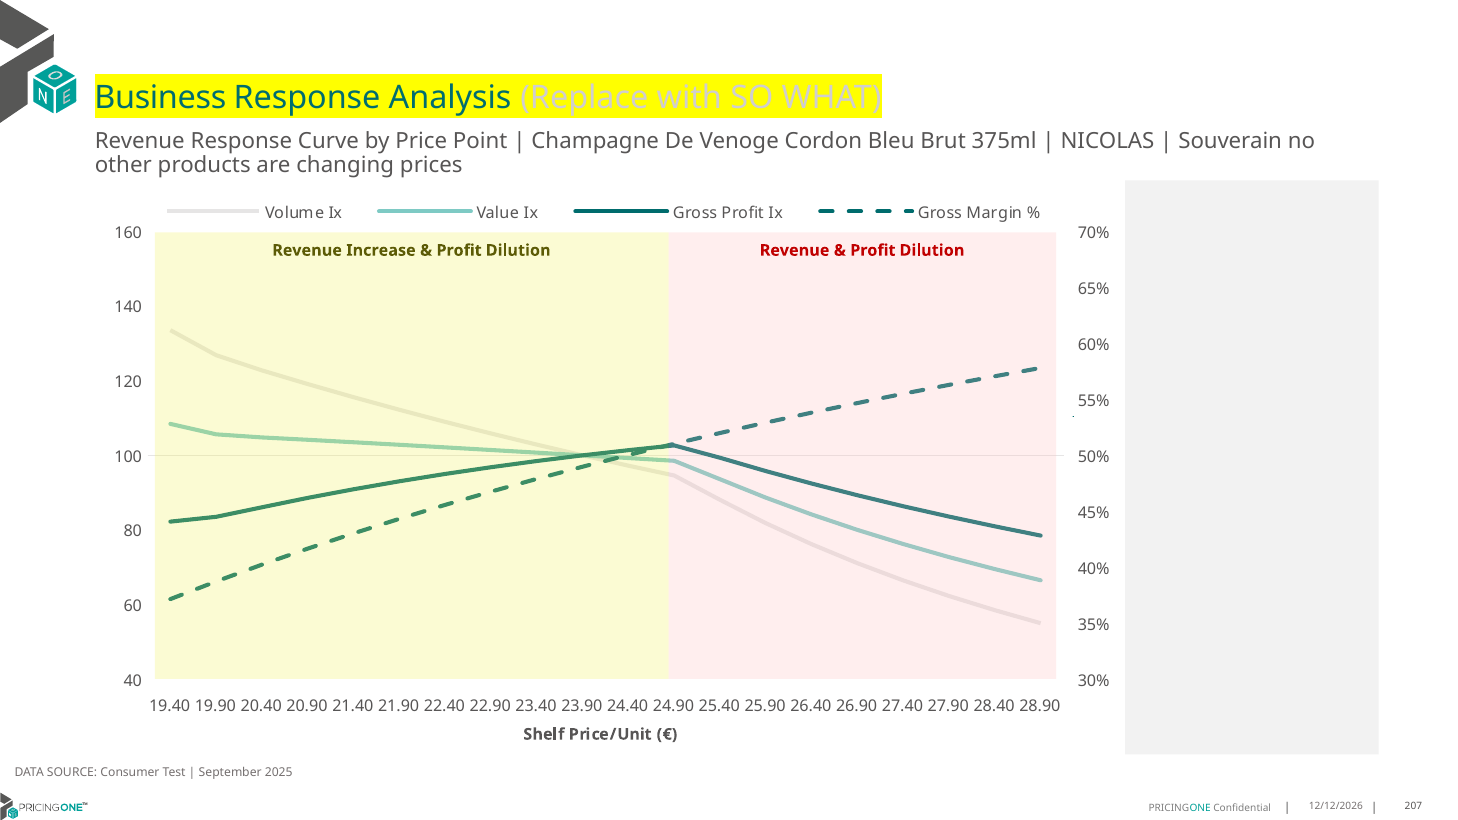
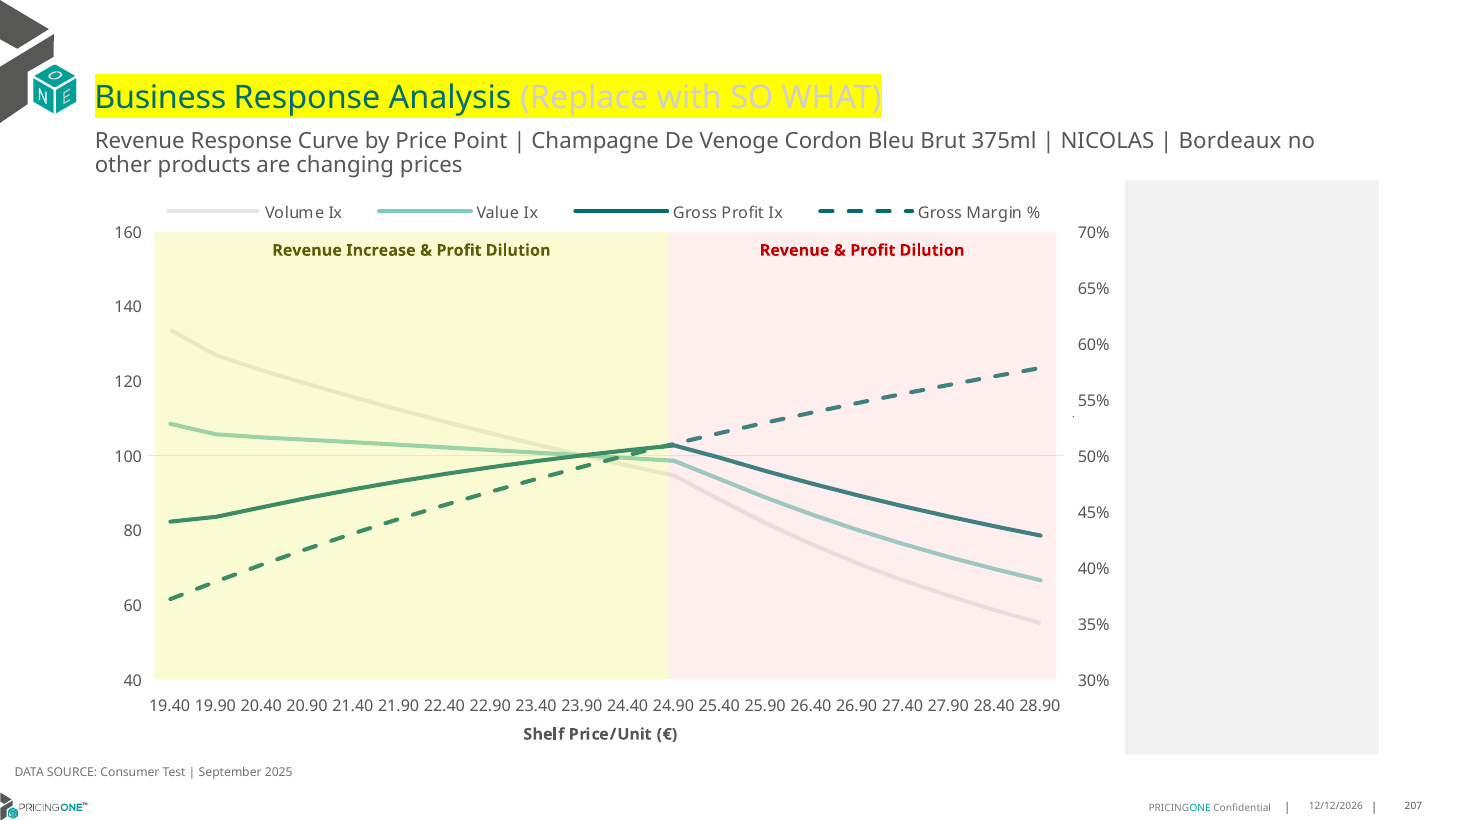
Souverain: Souverain -> Bordeaux
